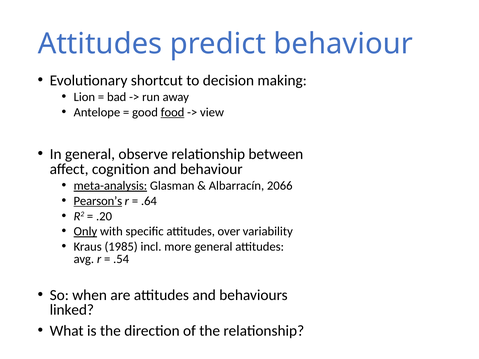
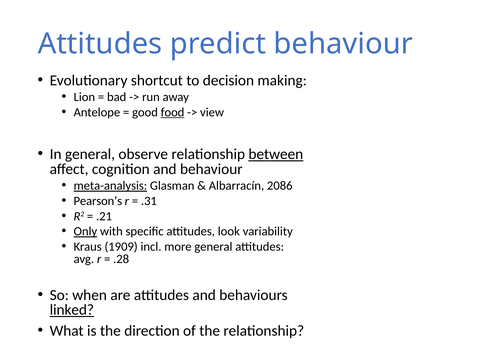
between underline: none -> present
2066: 2066 -> 2086
Pearson’s underline: present -> none
.64: .64 -> .31
.20: .20 -> .21
over: over -> look
1985: 1985 -> 1909
.54: .54 -> .28
linked underline: none -> present
